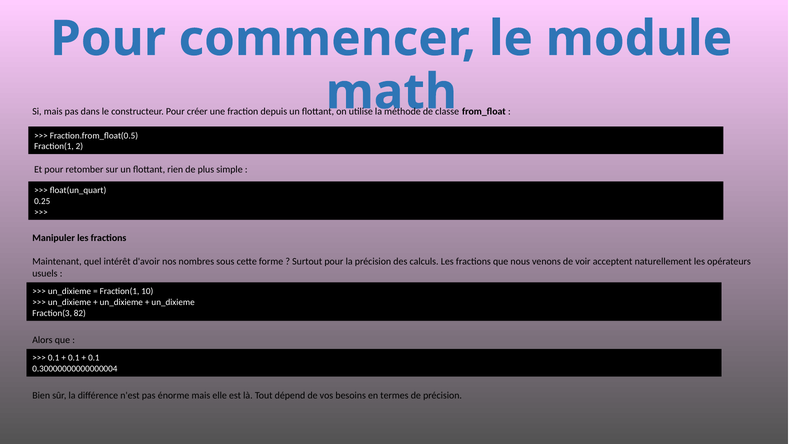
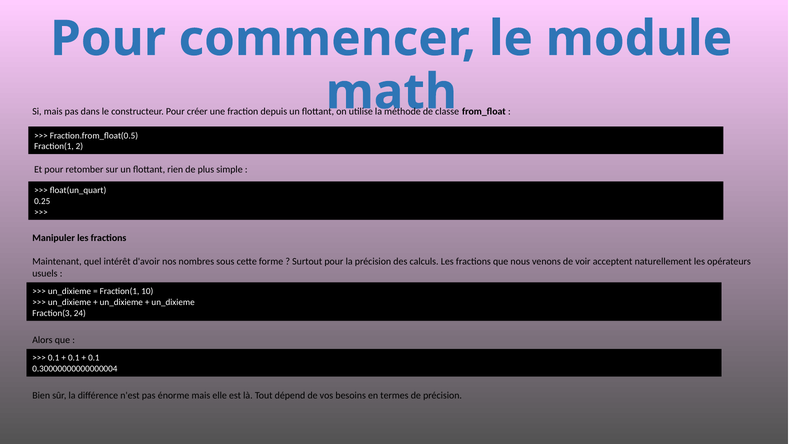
82: 82 -> 24
